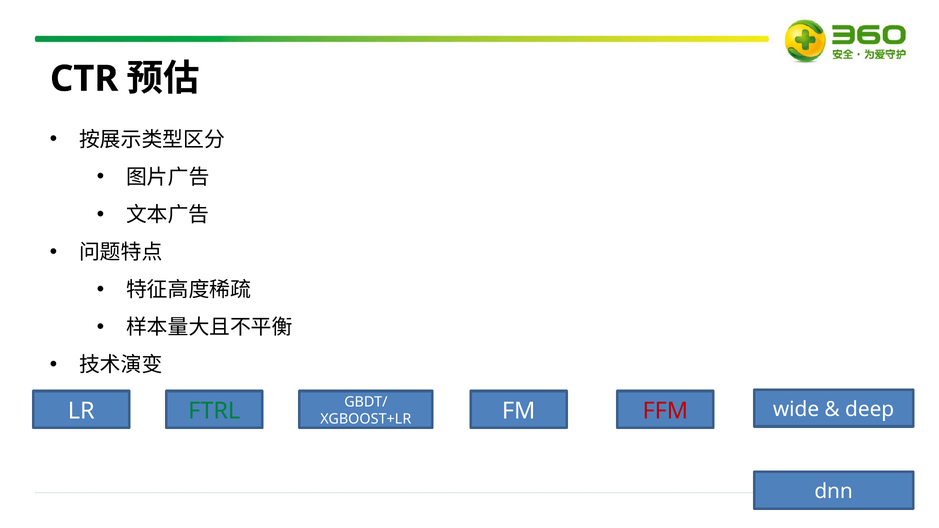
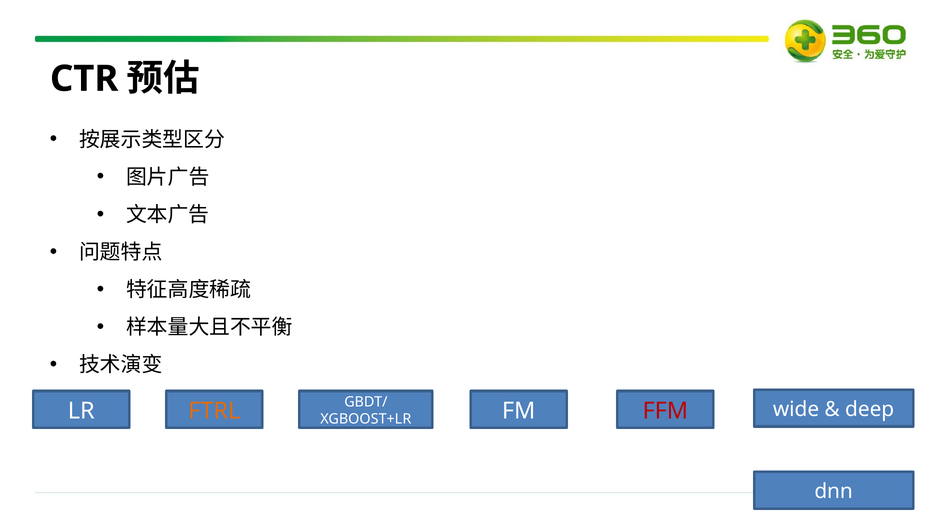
FTRL colour: green -> orange
